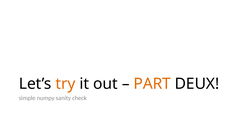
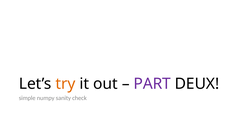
PART colour: orange -> purple
